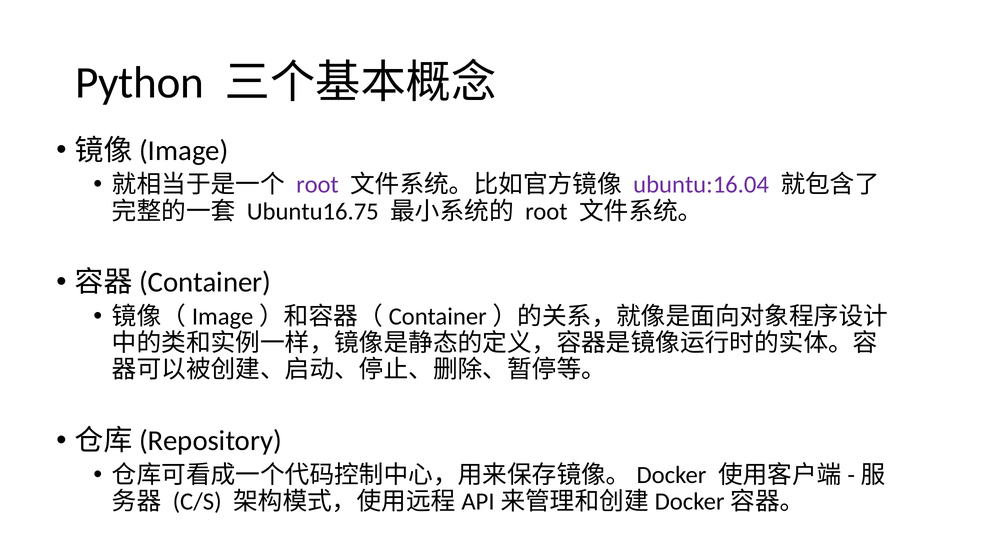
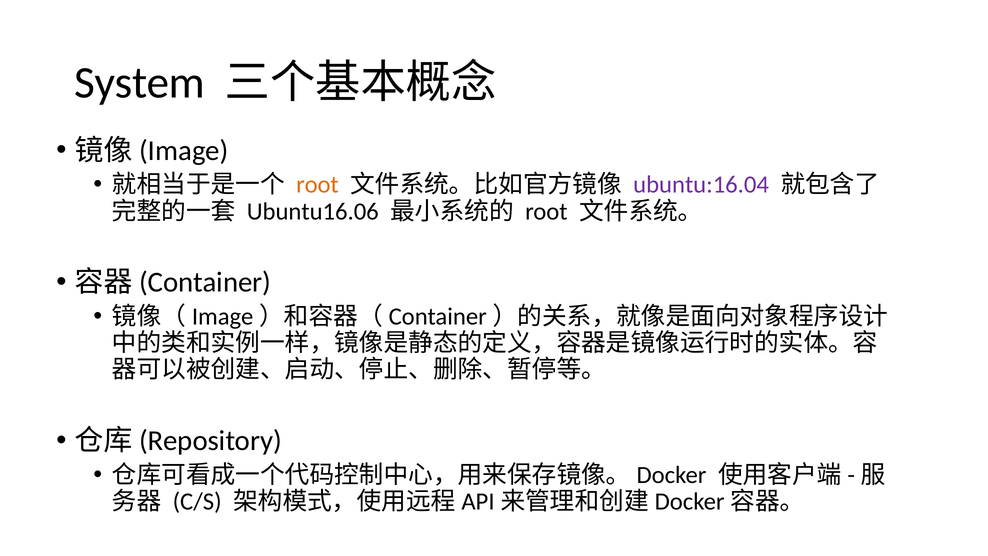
Python: Python -> System
root at (317, 185) colour: purple -> orange
Ubuntu16.75: Ubuntu16.75 -> Ubuntu16.06
